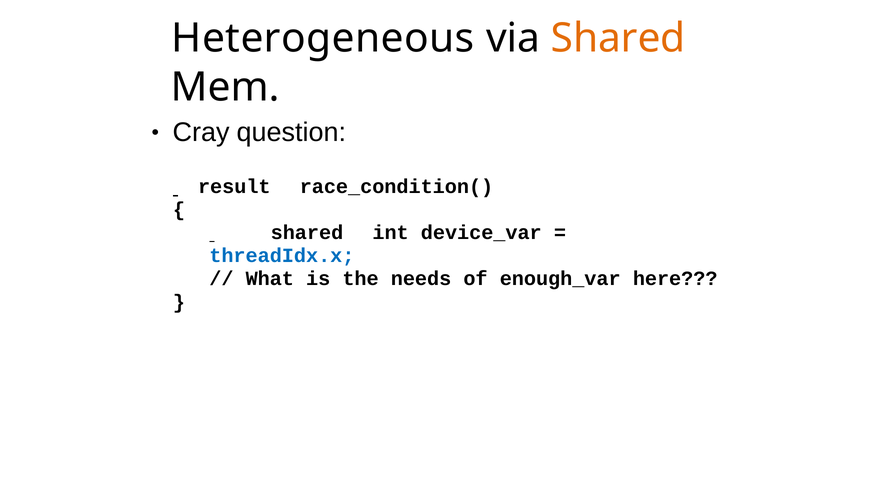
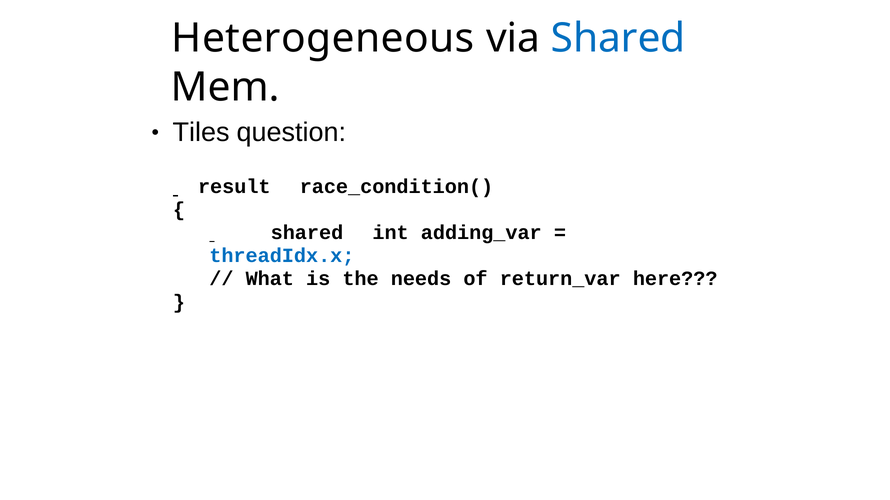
Shared at (618, 39) colour: orange -> blue
Cray: Cray -> Tiles
device_var: device_var -> adding_var
enough_var: enough_var -> return_var
